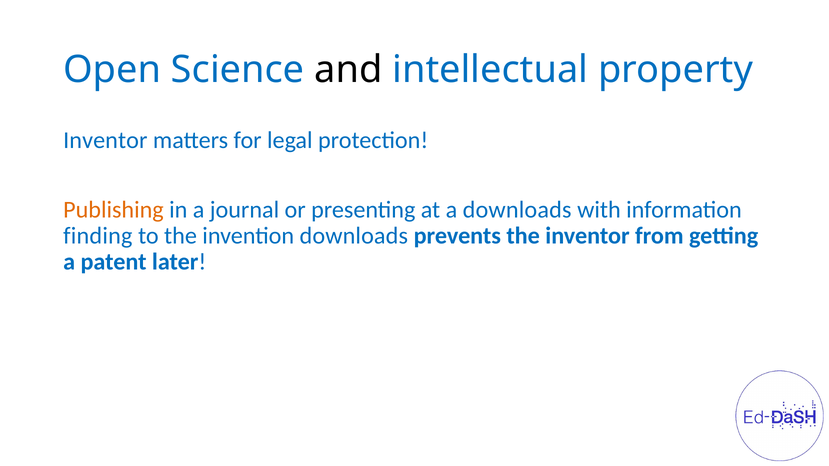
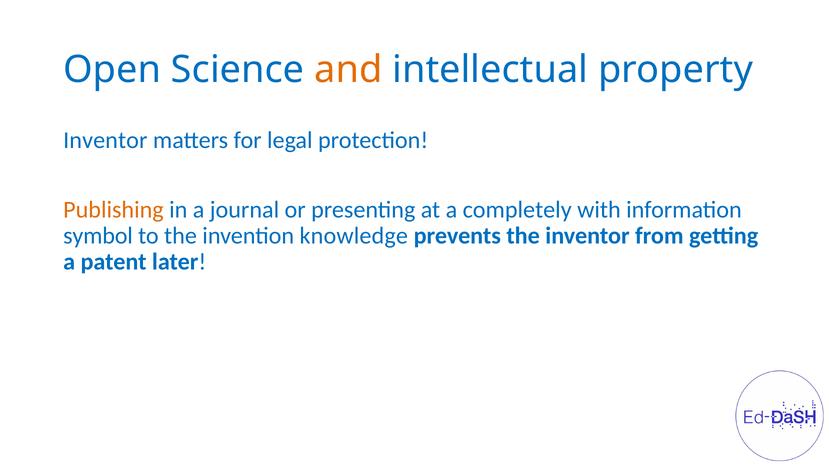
and colour: black -> orange
a downloads: downloads -> completely
finding: finding -> symbol
invention downloads: downloads -> knowledge
